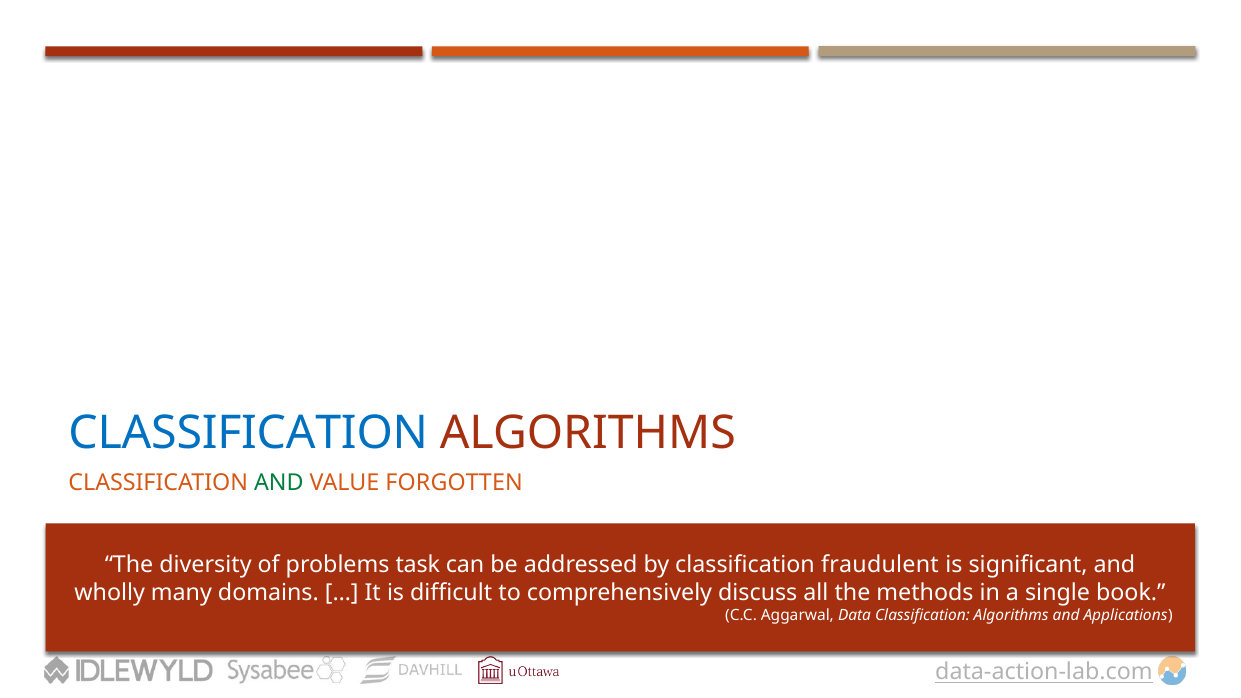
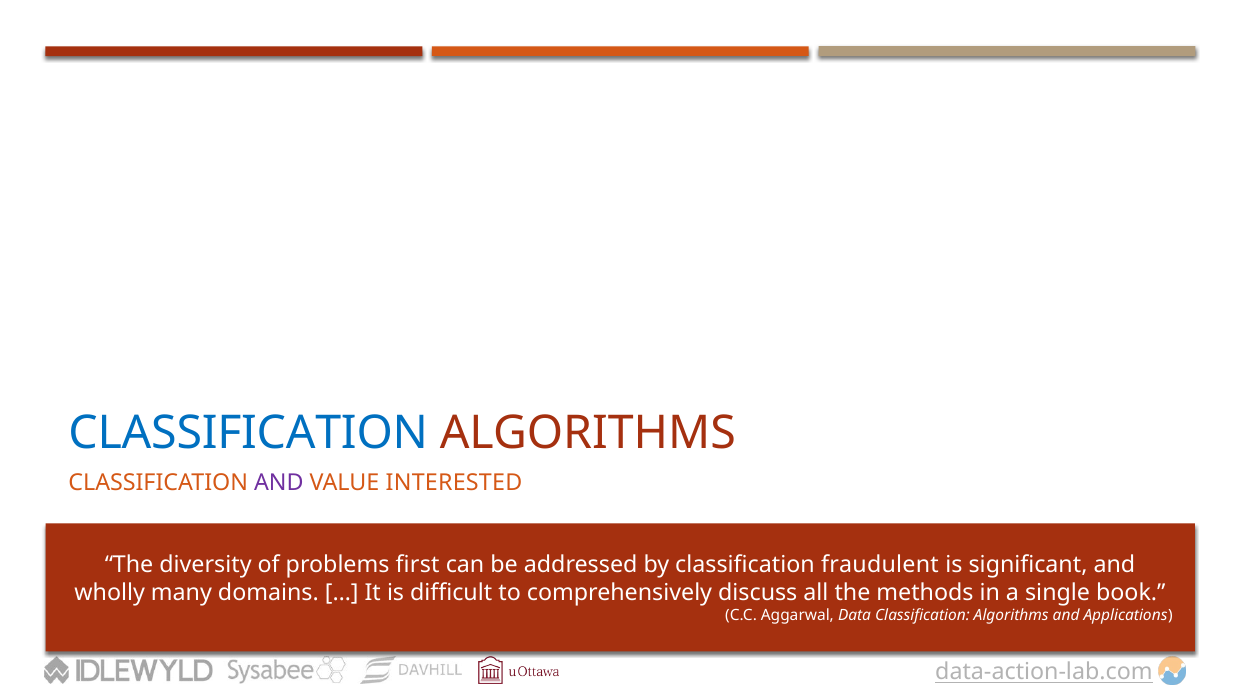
AND at (279, 482) colour: green -> purple
FORGOTTEN: FORGOTTEN -> INTERESTED
task: task -> first
